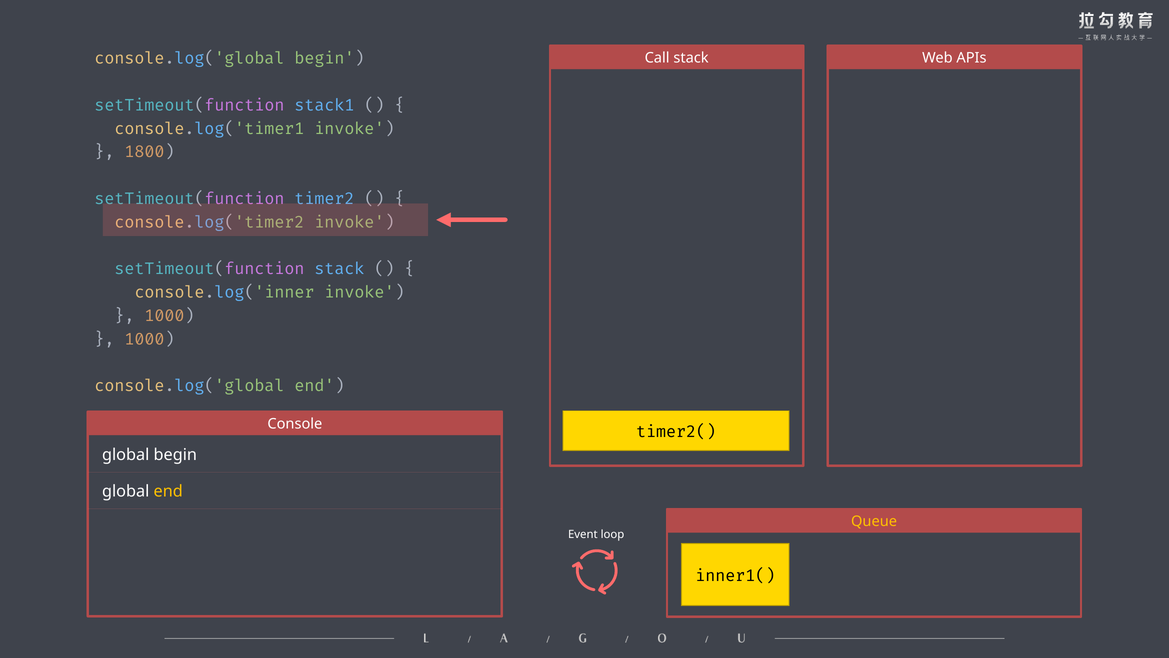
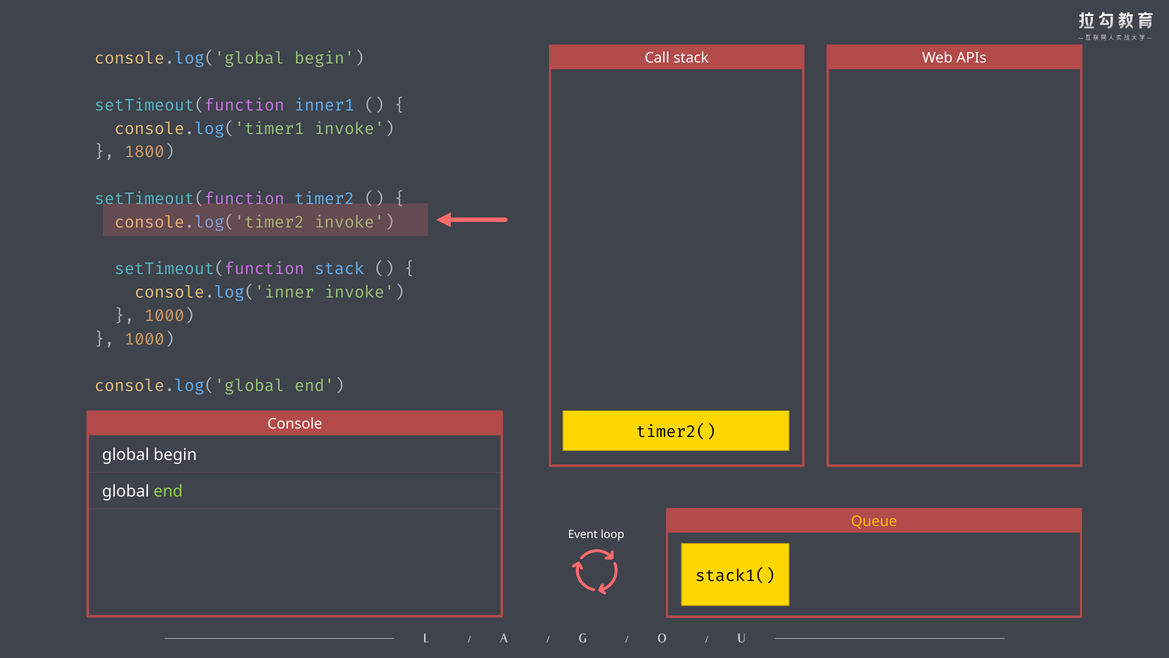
stack1: stack1 -> inner1
end at (168, 491) colour: yellow -> light green
inner1(: inner1( -> stack1(
